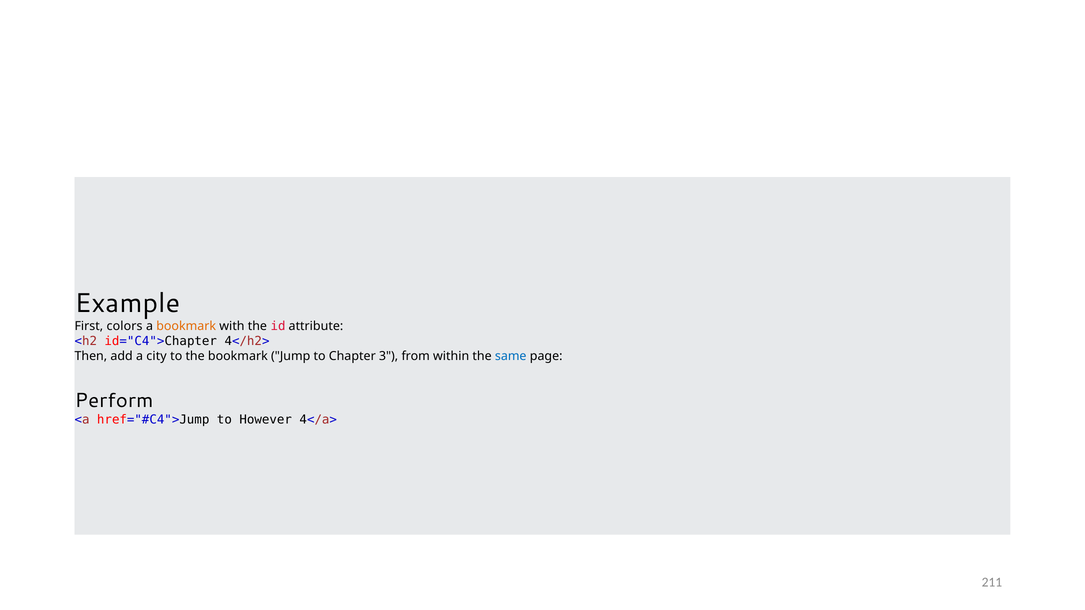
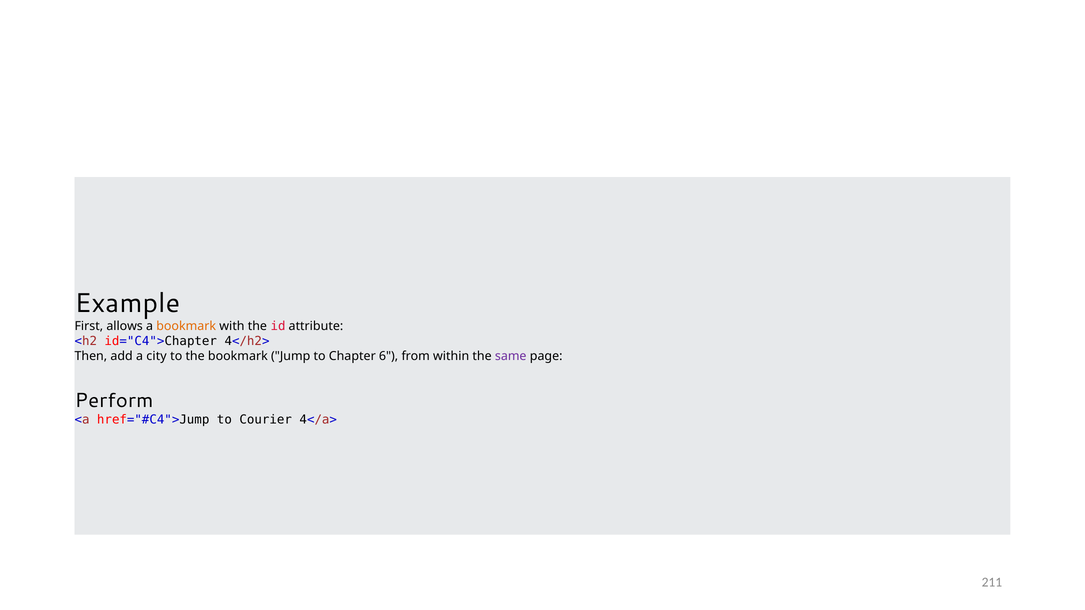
colors: colors -> allows
3: 3 -> 6
same colour: blue -> purple
However: However -> Courier
